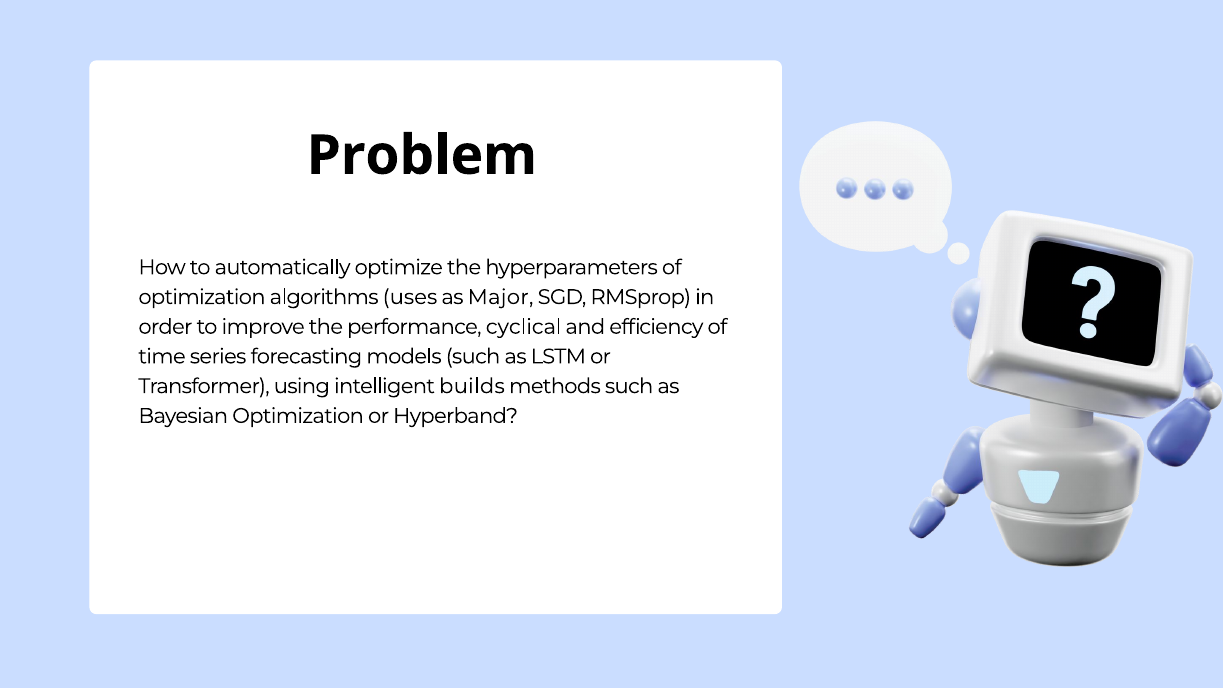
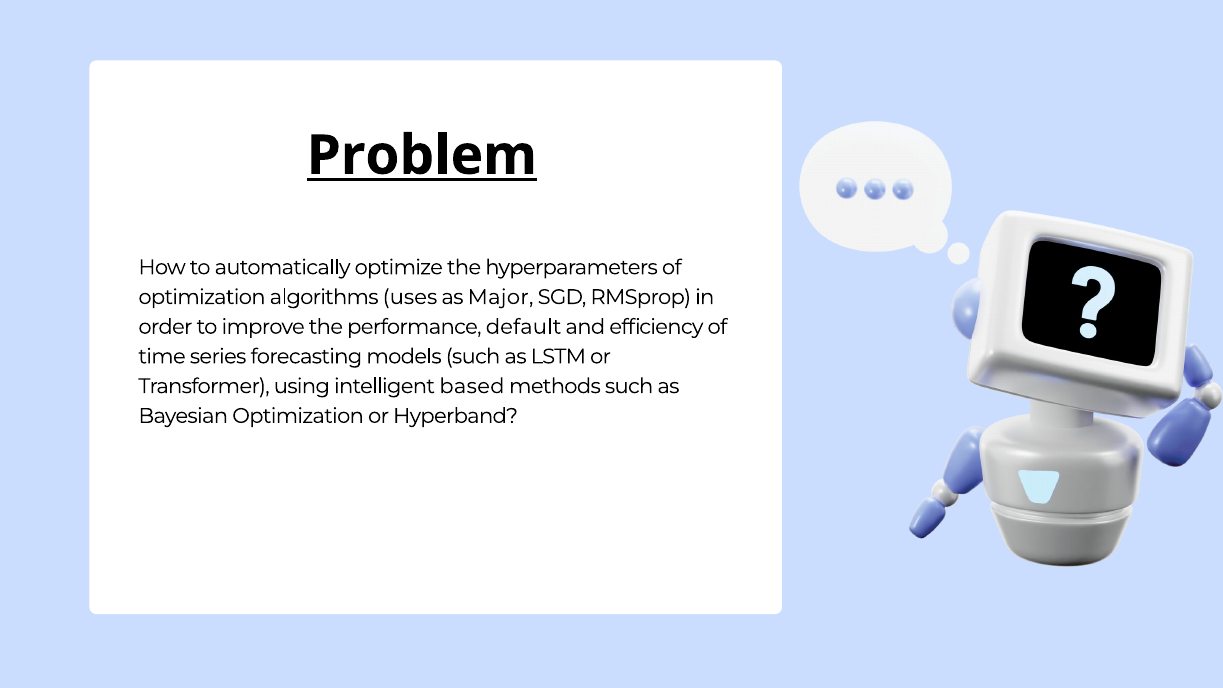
Problem underline: none -> present
cyclical: cyclical -> default
builds: builds -> based
